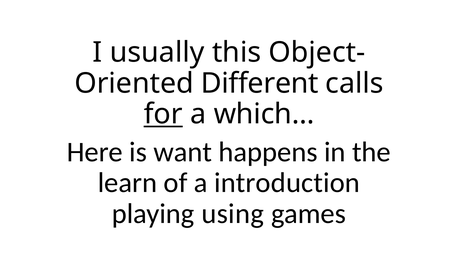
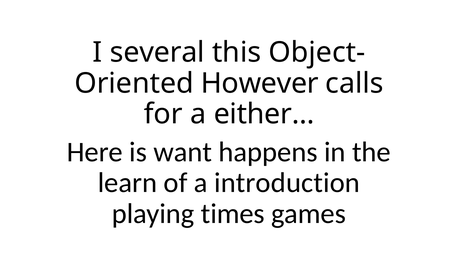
usually: usually -> several
Different: Different -> However
for underline: present -> none
which…: which… -> either…
using: using -> times
